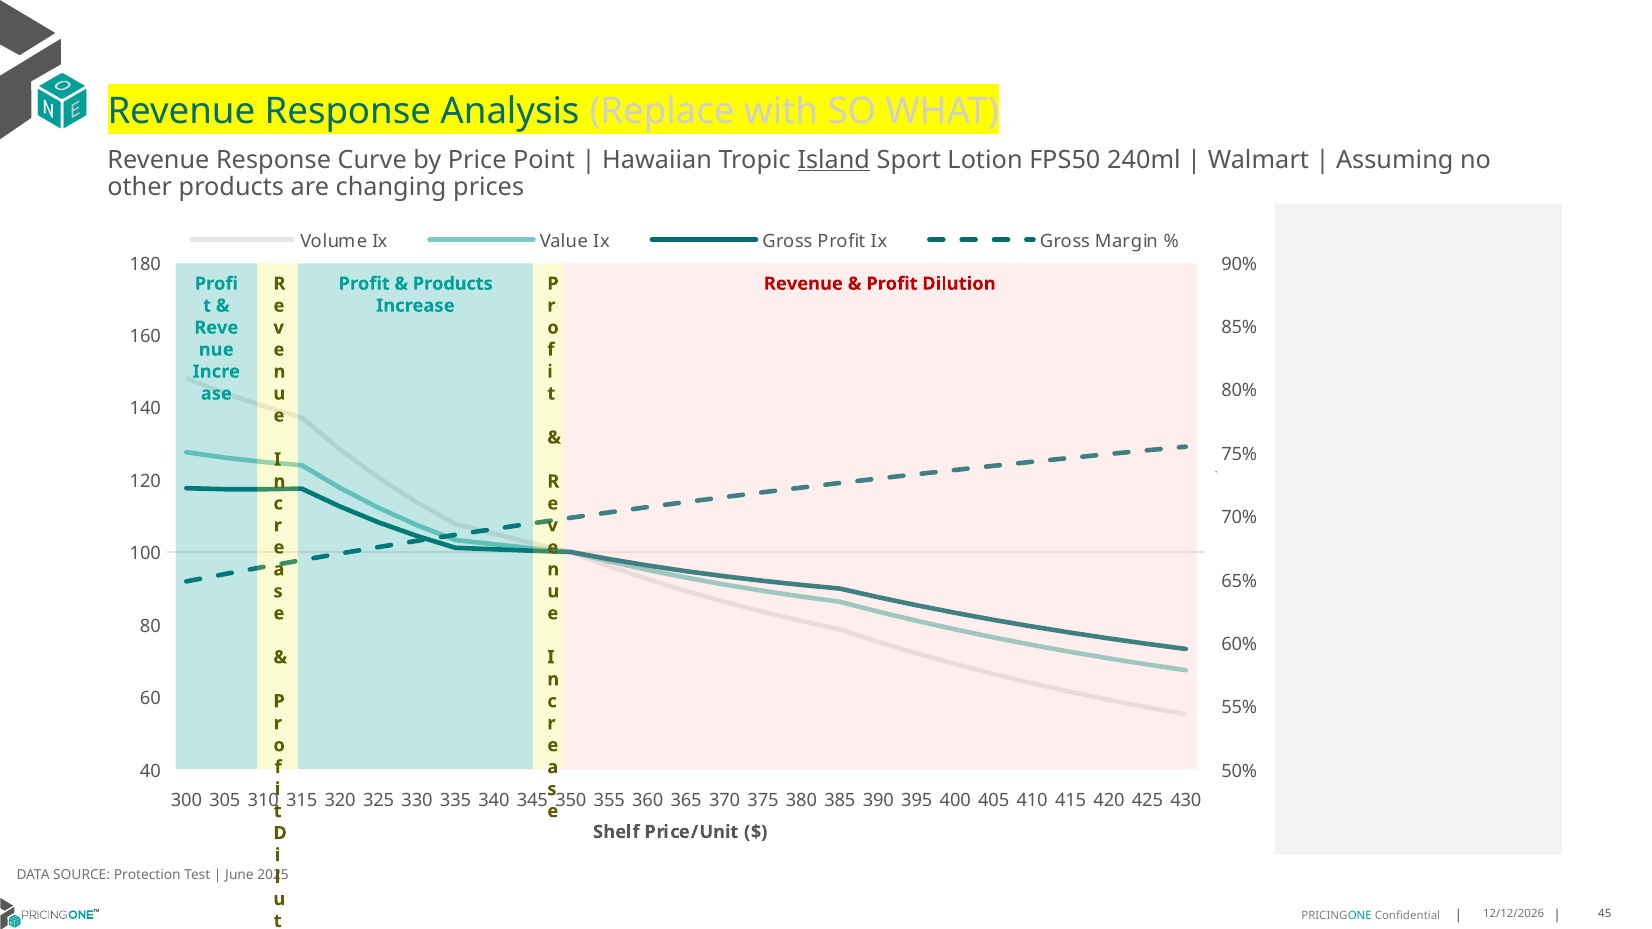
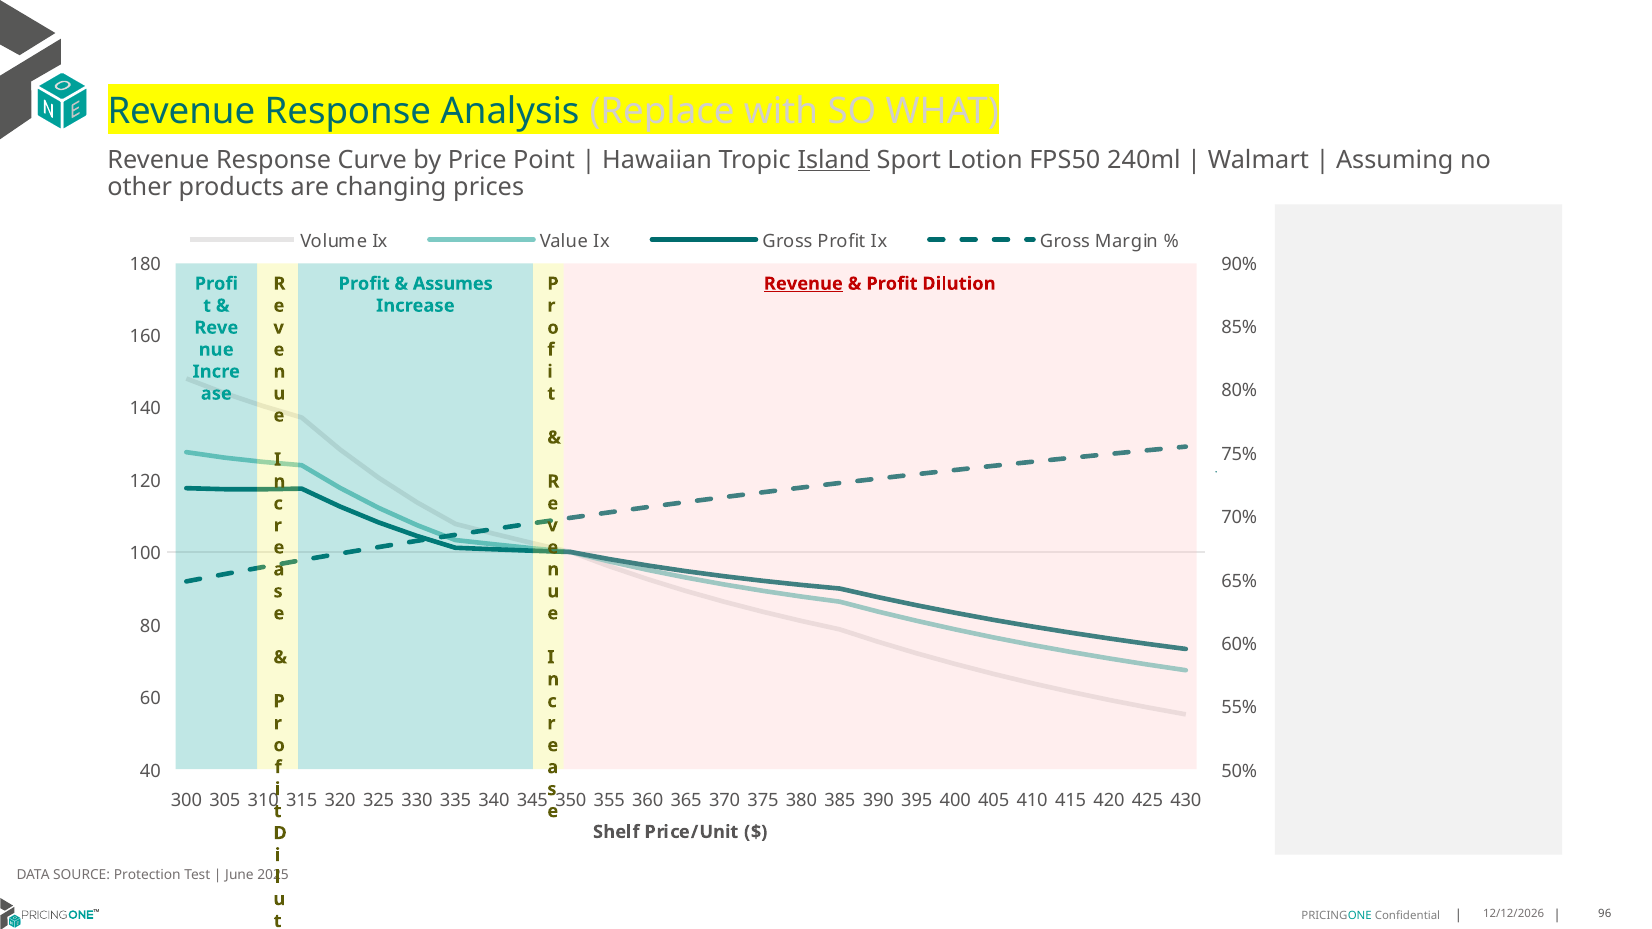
Products at (453, 284): Products -> Assumes
Revenue at (803, 284) underline: none -> present
45: 45 -> 96
